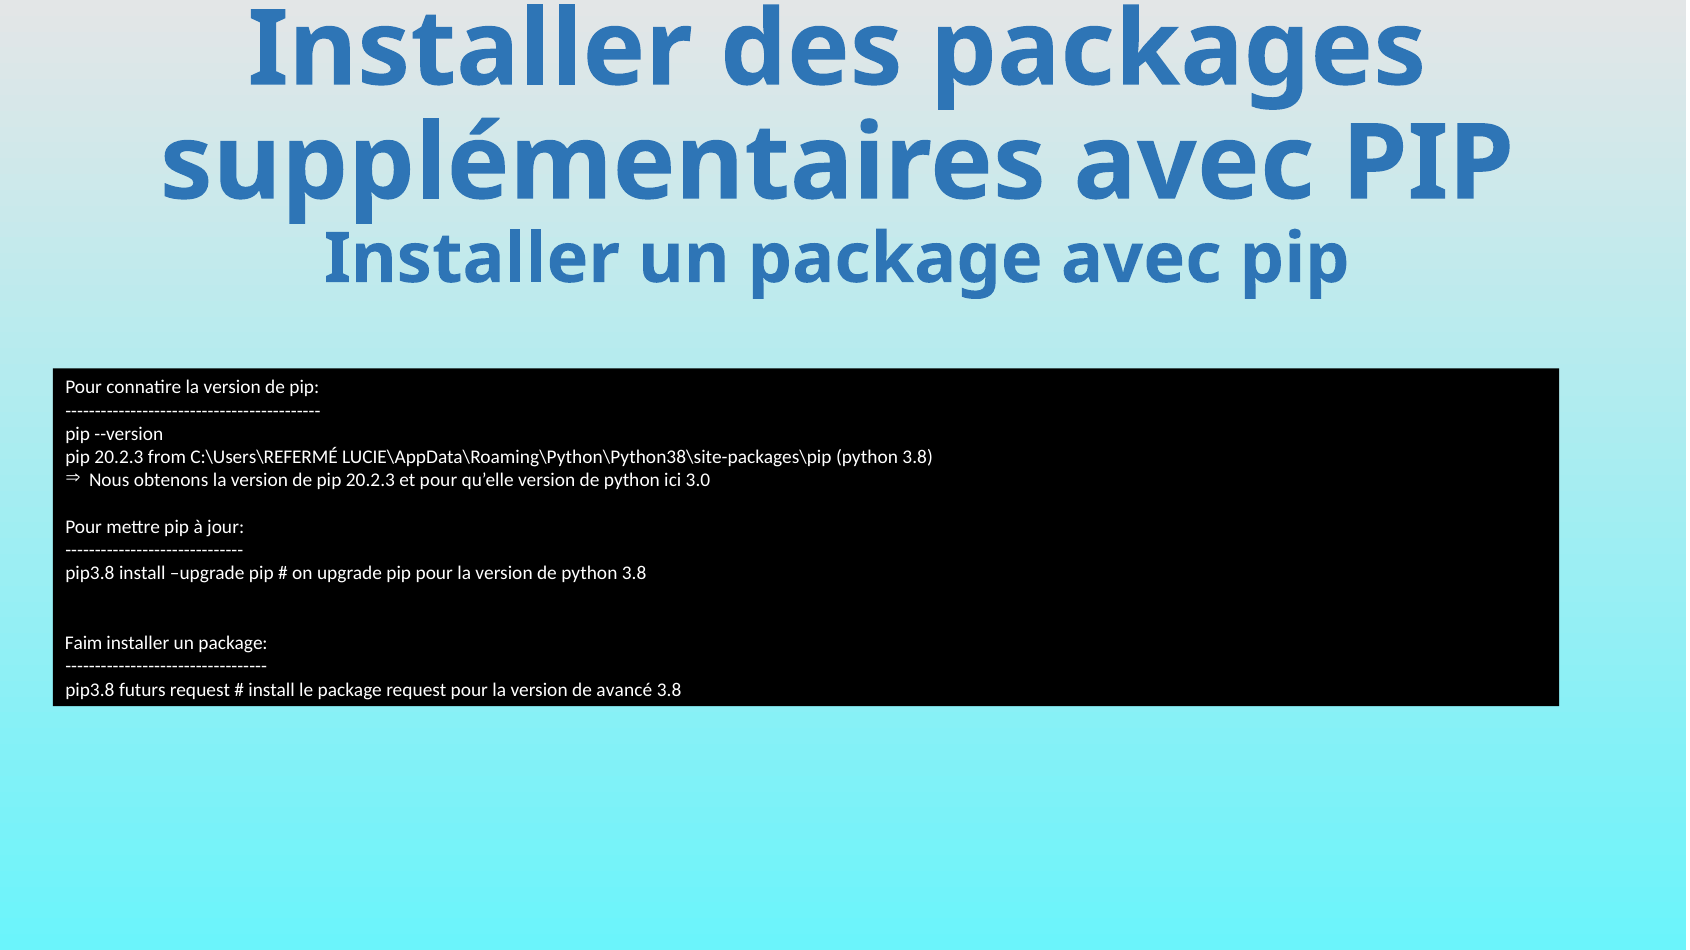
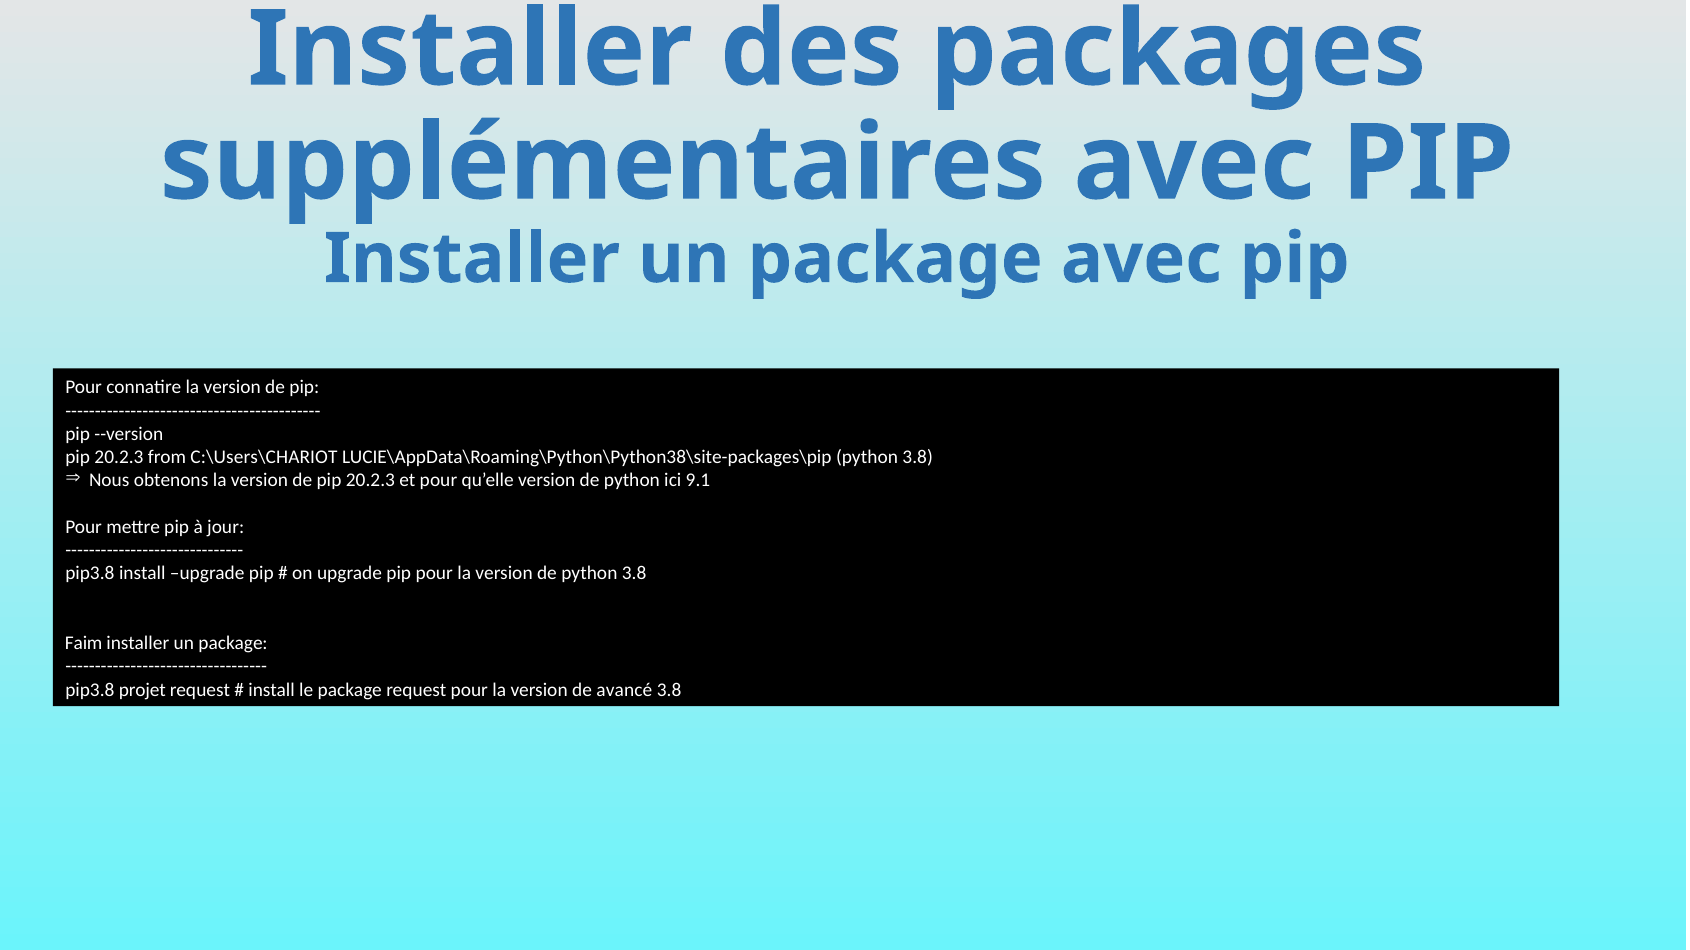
C:\Users\REFERMÉ: C:\Users\REFERMÉ -> C:\Users\CHARIOT
3.0: 3.0 -> 9.1
futurs: futurs -> projet
